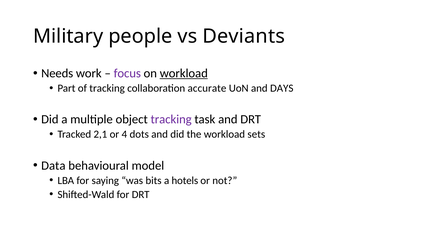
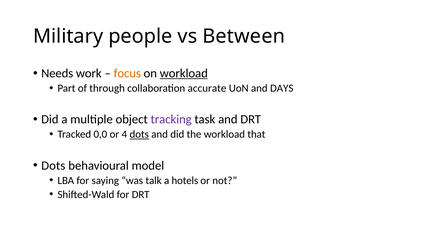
Deviants: Deviants -> Between
focus colour: purple -> orange
of tracking: tracking -> through
2,1: 2,1 -> 0,0
dots at (139, 134) underline: none -> present
sets: sets -> that
Data at (53, 166): Data -> Dots
bits: bits -> talk
